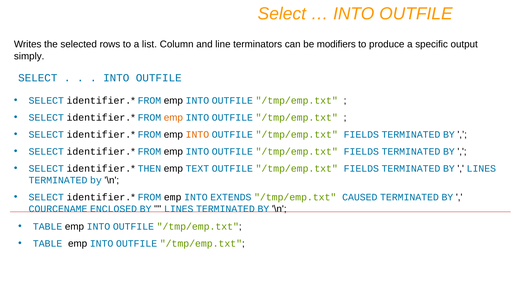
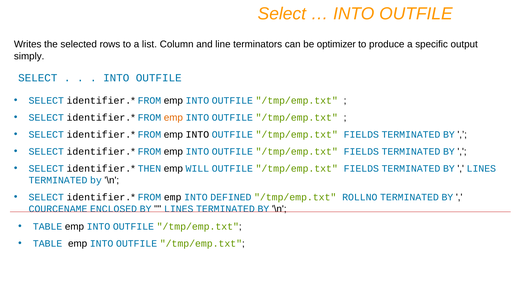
modifiers: modifiers -> optimizer
INTO at (197, 134) colour: orange -> black
TEXT: TEXT -> WILL
EXTENDS: EXTENDS -> DEFINED
CAUSED: CAUSED -> ROLLNO
